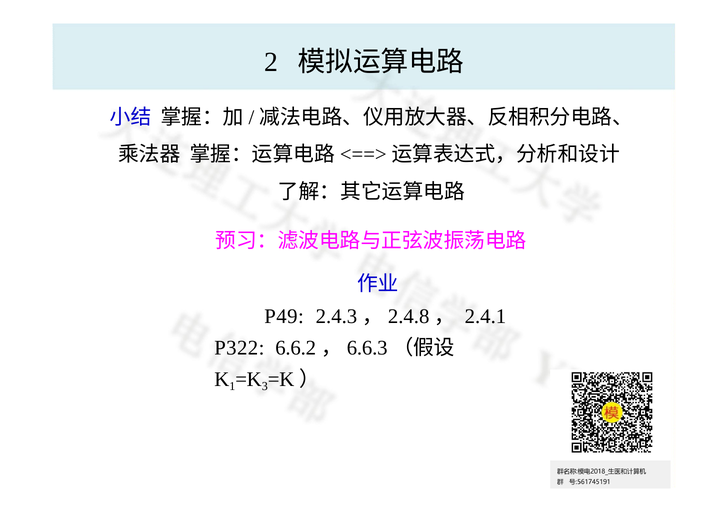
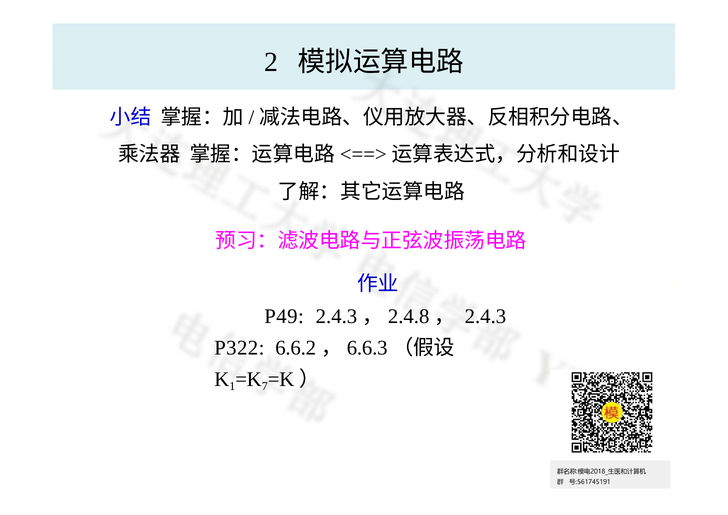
2.4.1: 2.4.1 -> 2.4.3
3: 3 -> 7
